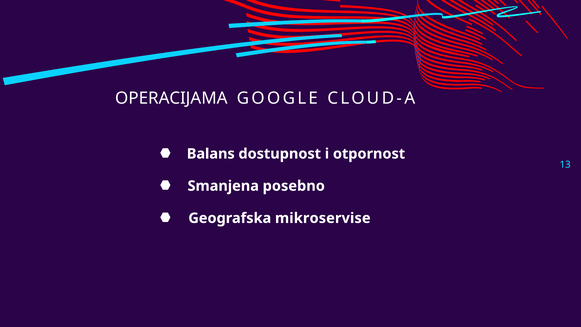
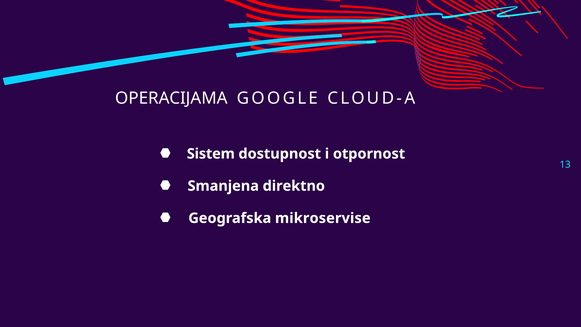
Balans: Balans -> Sistem
posebno: posebno -> direktno
